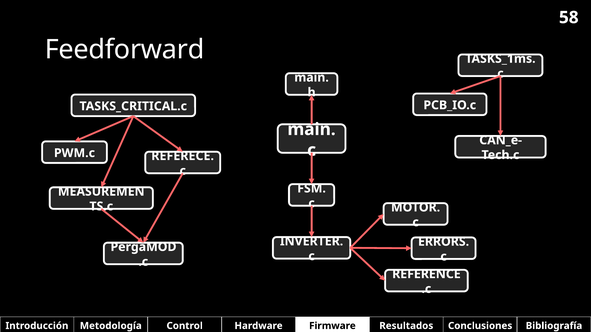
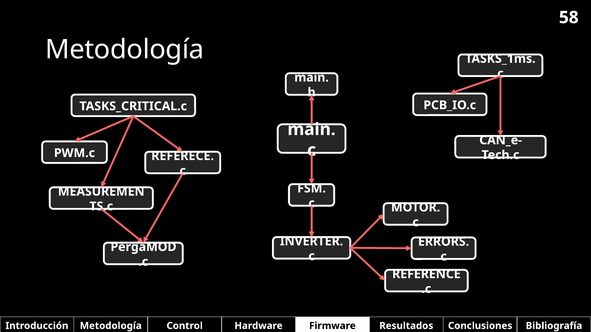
Feedforward at (125, 50): Feedforward -> Metodología
